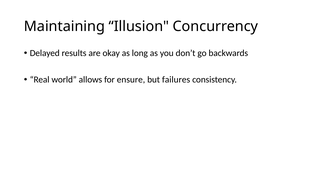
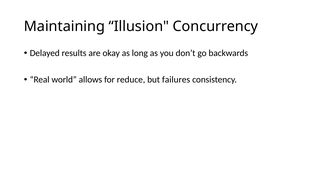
ensure: ensure -> reduce
